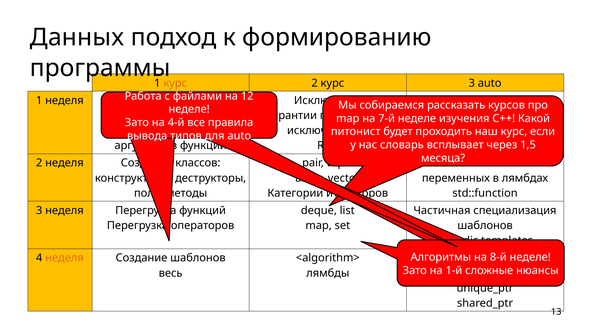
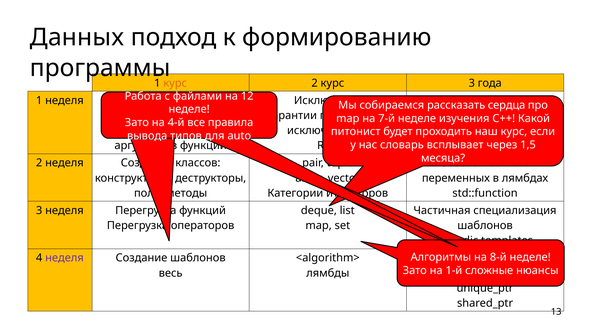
3 auto: auto -> года
курсов: курсов -> сердца
неделя at (64, 258) colour: orange -> purple
